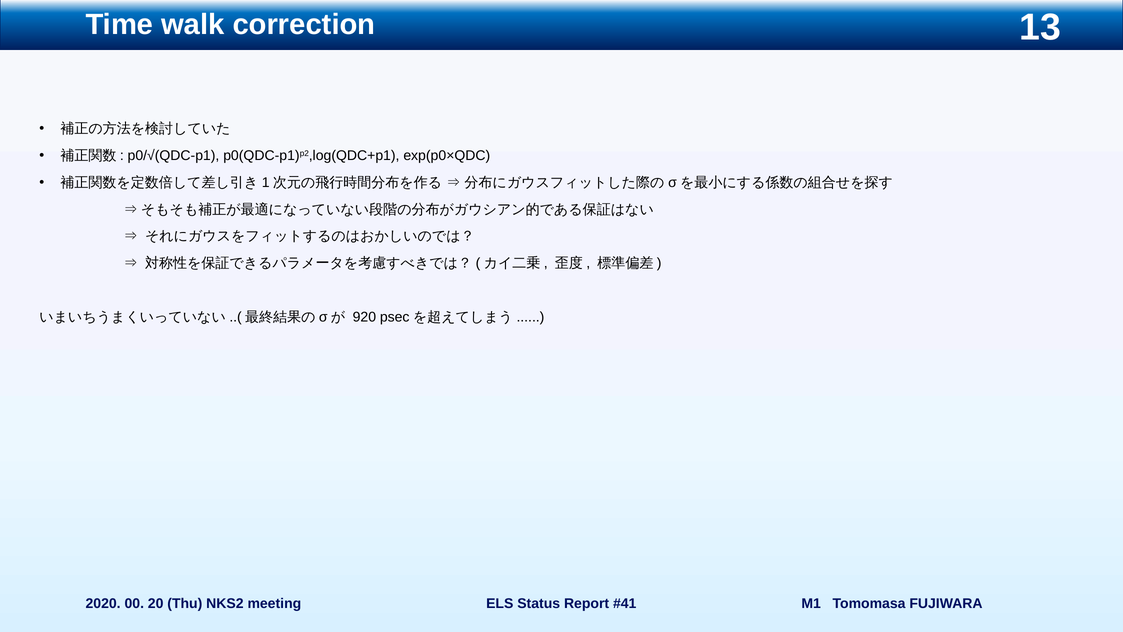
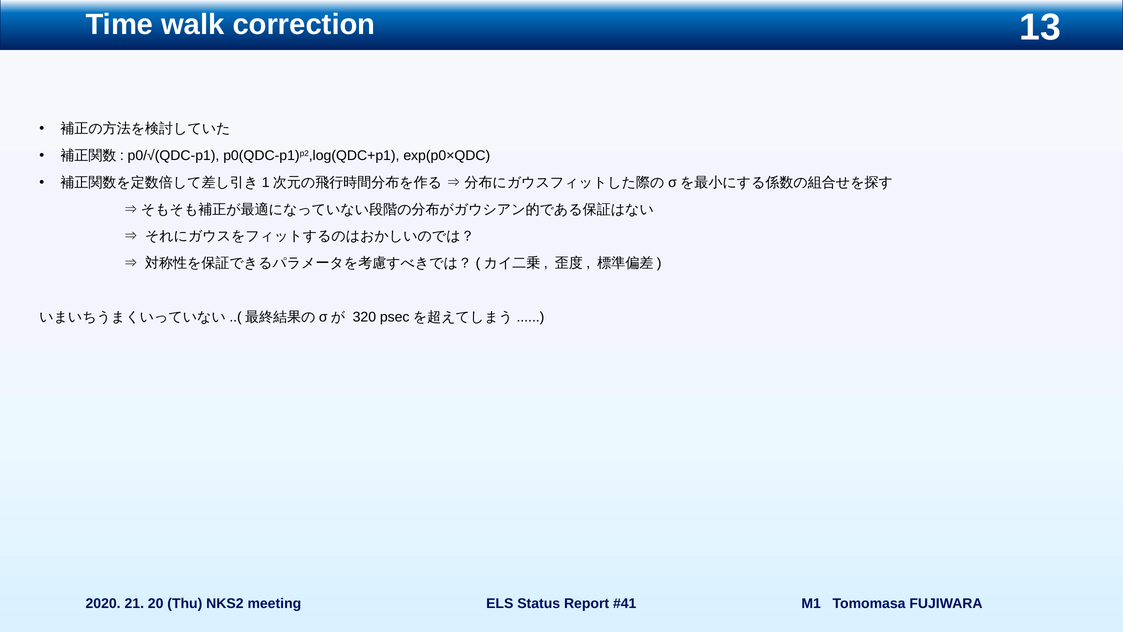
920: 920 -> 320
00: 00 -> 21
